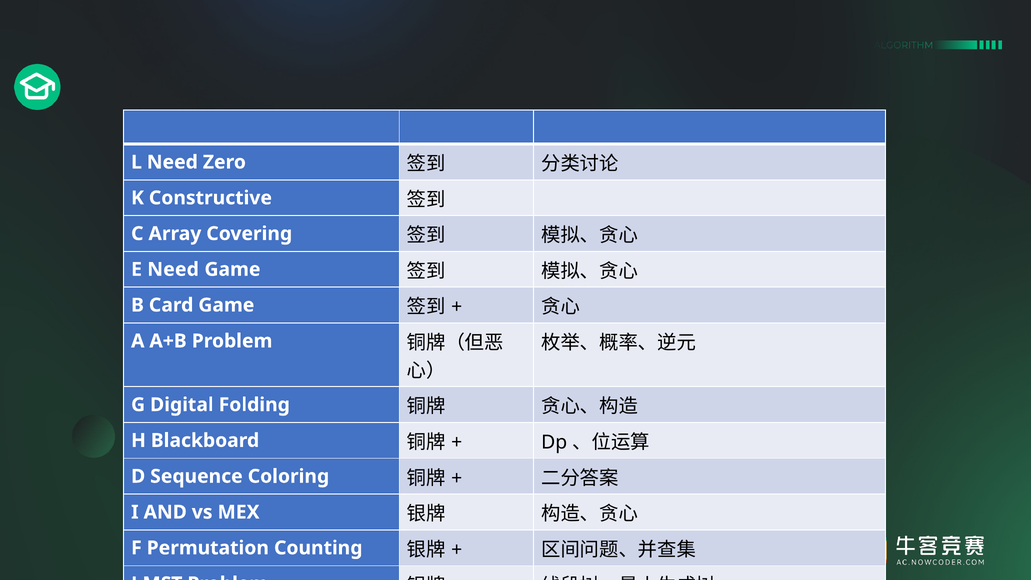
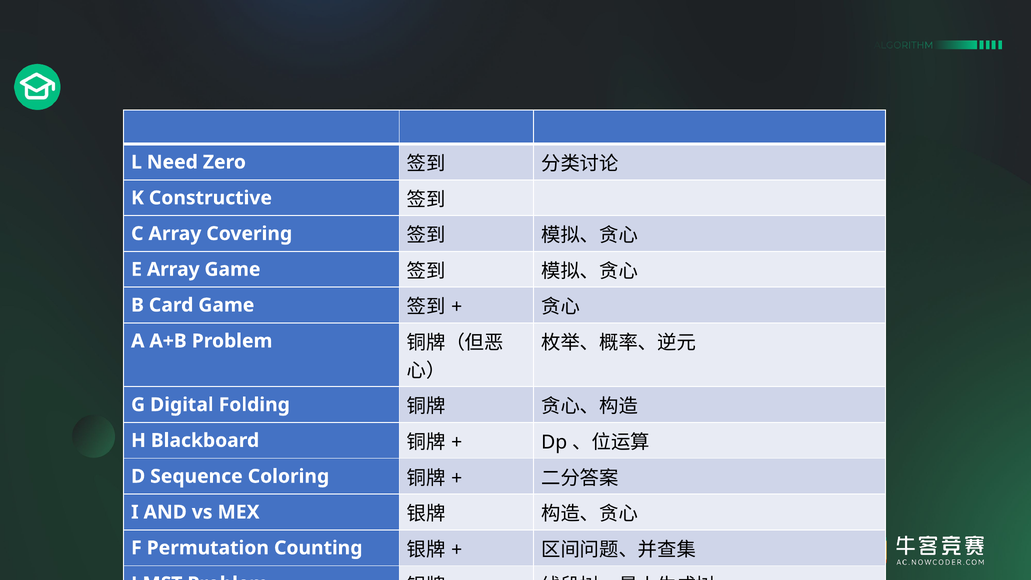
E Need: Need -> Array
